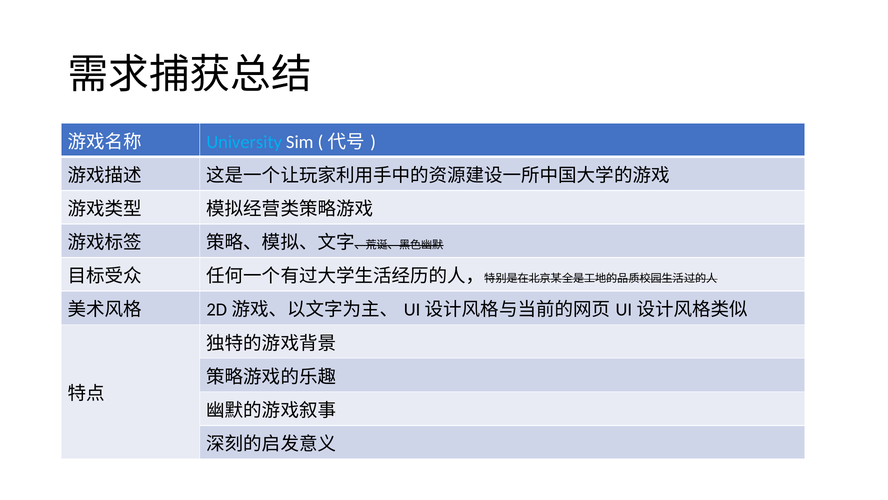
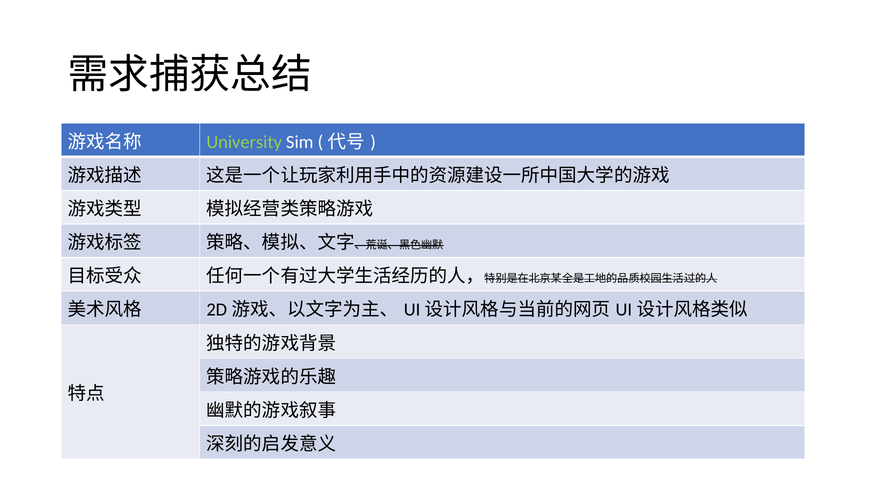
University colour: light blue -> light green
